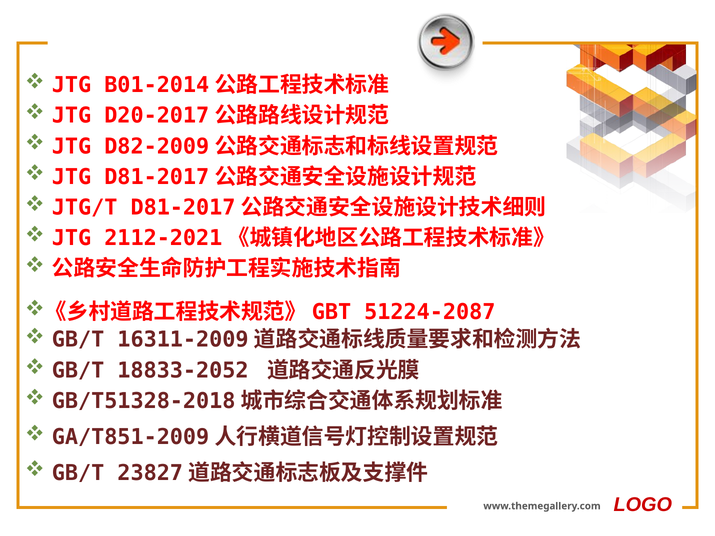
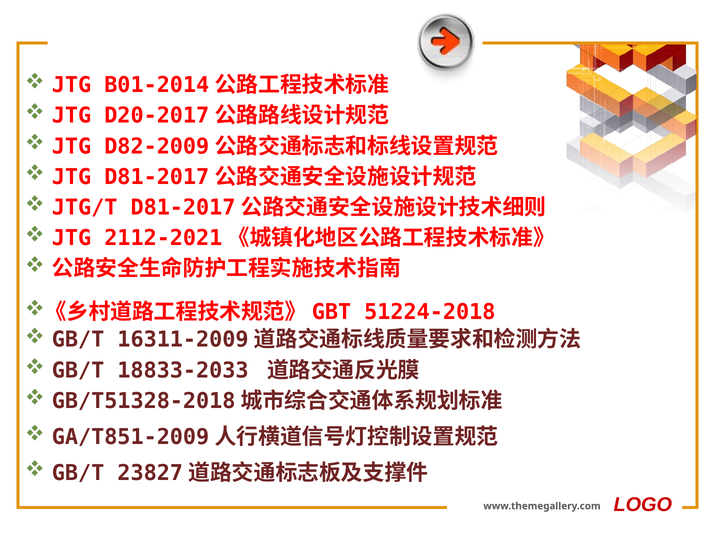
51224-2087: 51224-2087 -> 51224-2018
18833-2052: 18833-2052 -> 18833-2033
